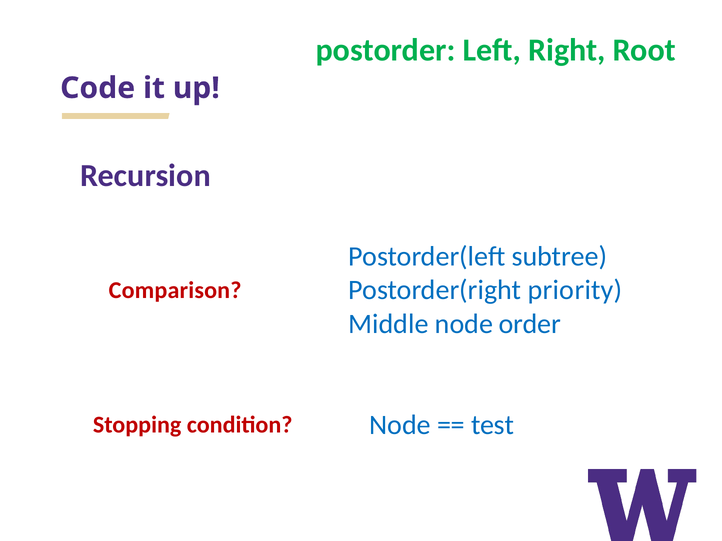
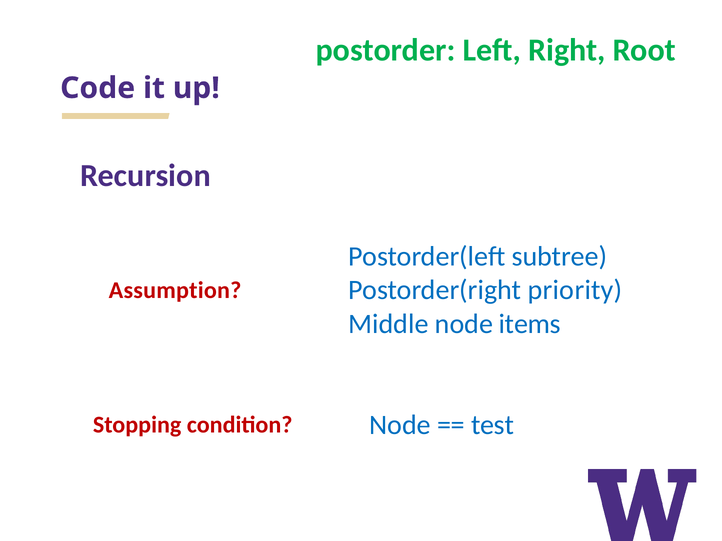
Comparison: Comparison -> Assumption
order: order -> items
